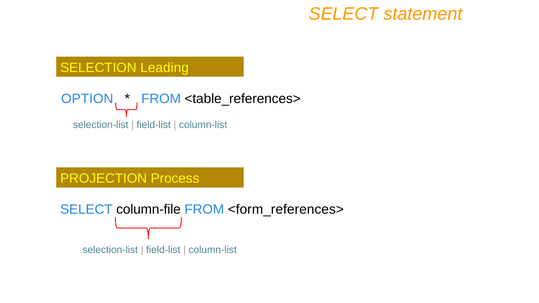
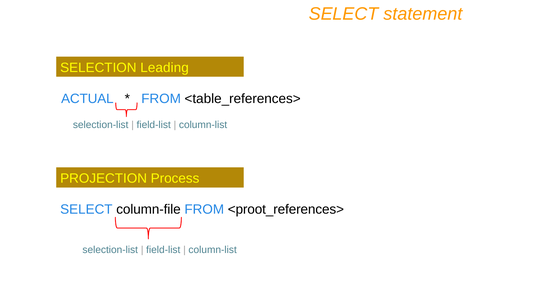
OPTION: OPTION -> ACTUAL
<form_references>: <form_references> -> <proot_references>
